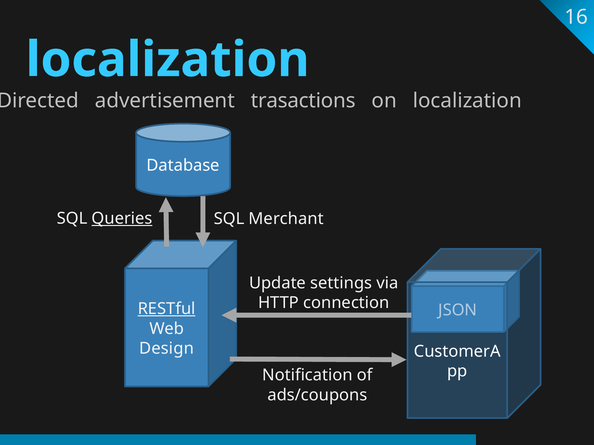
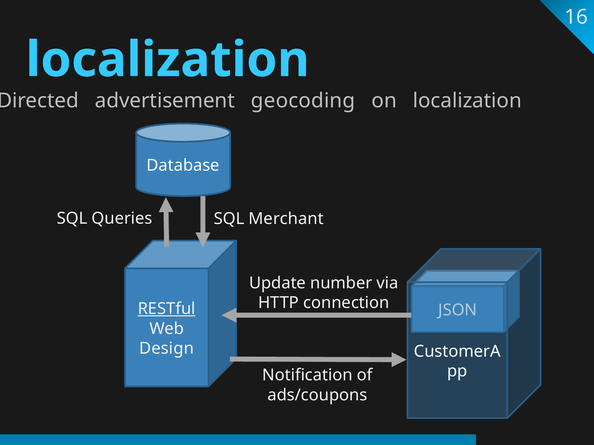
trasactions: trasactions -> geocoding
Queries underline: present -> none
settings: settings -> number
